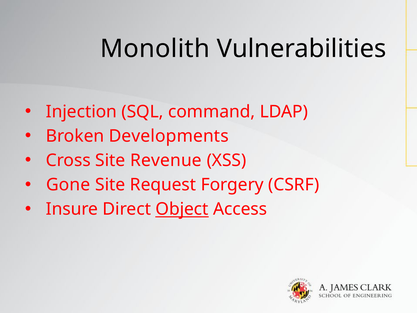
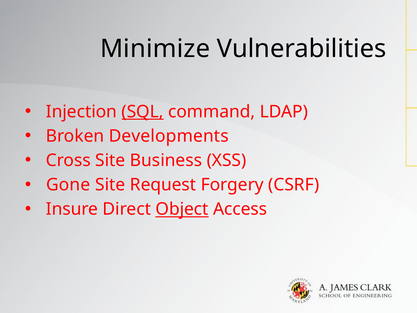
Monolith: Monolith -> Minimize
SQL underline: none -> present
Revenue: Revenue -> Business
